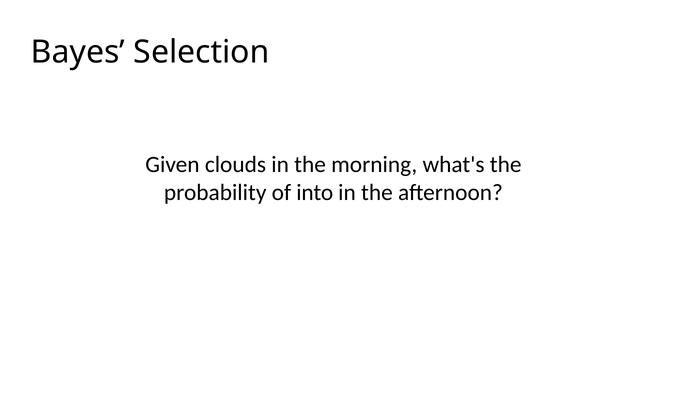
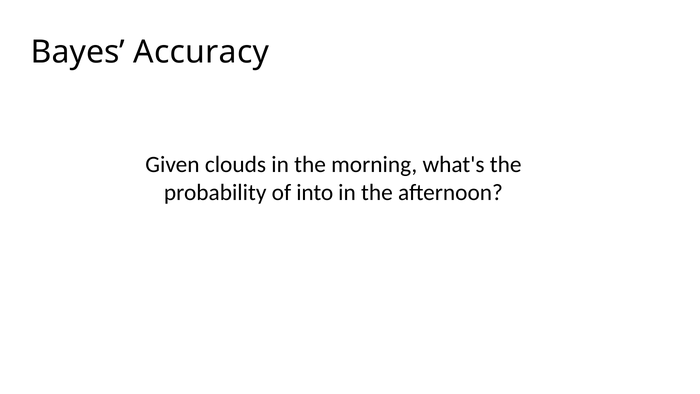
Selection: Selection -> Accuracy
